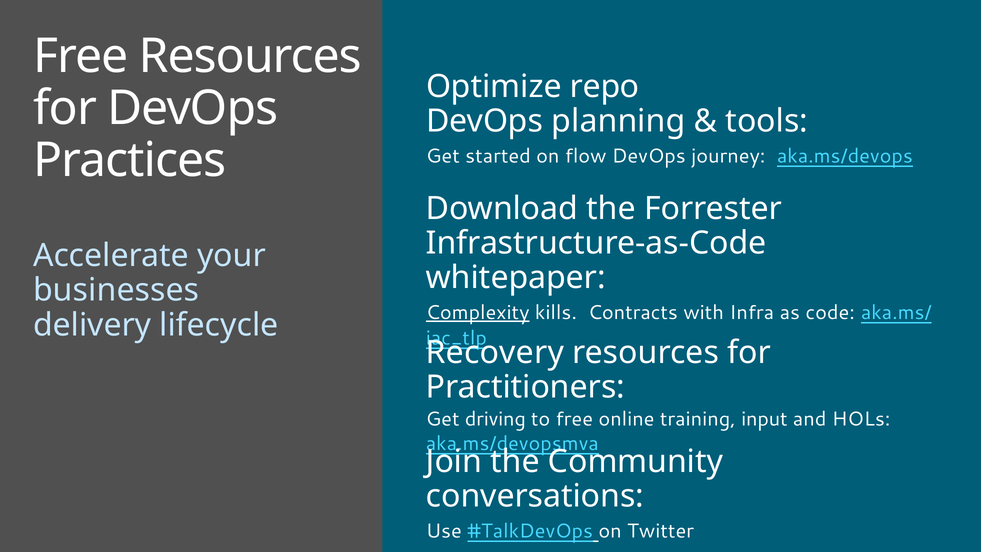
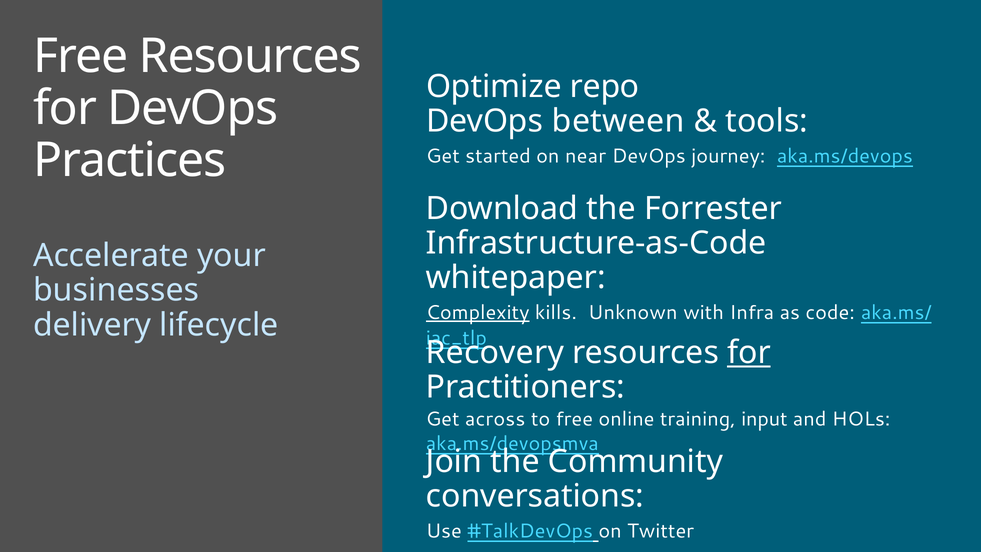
planning: planning -> between
flow: flow -> near
Contracts: Contracts -> Unknown
for at (749, 352) underline: none -> present
driving: driving -> across
